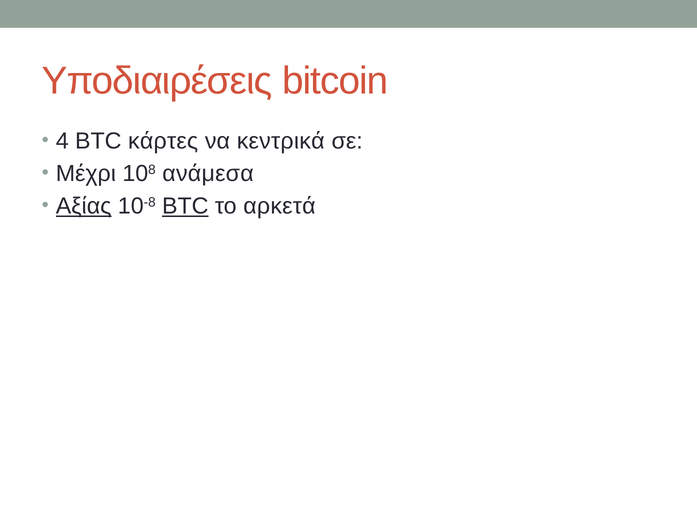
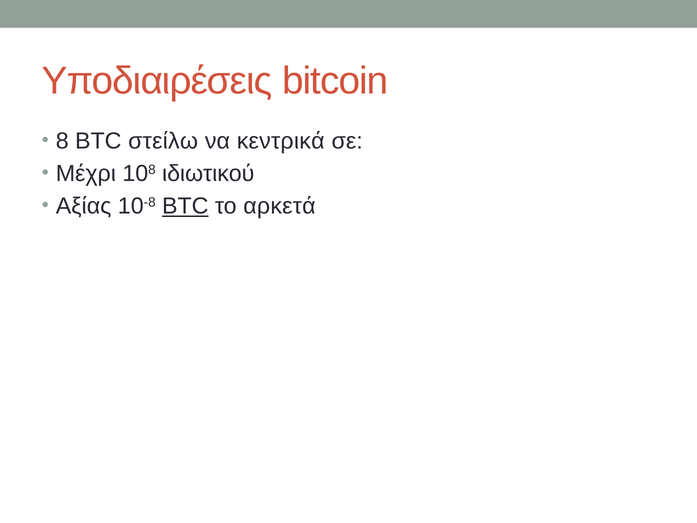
4: 4 -> 8
κάρτες: κάρτες -> στείλω
ανάμεσα: ανάμεσα -> ιδιωτικού
Αξίας underline: present -> none
